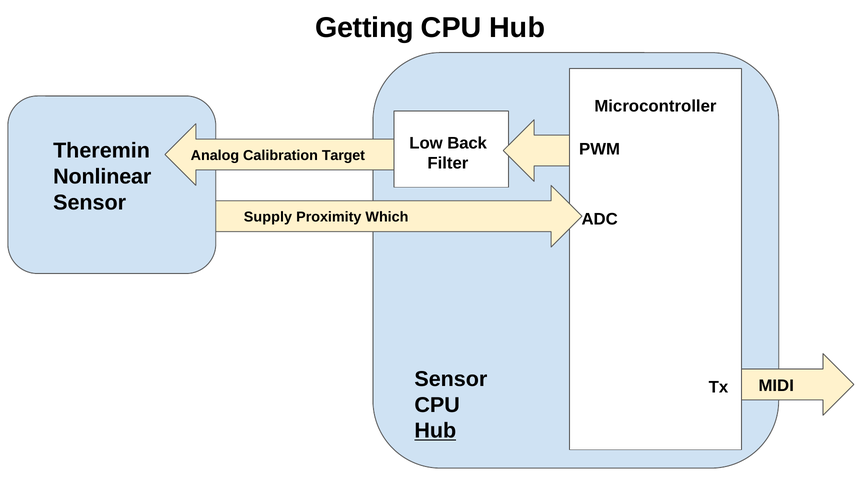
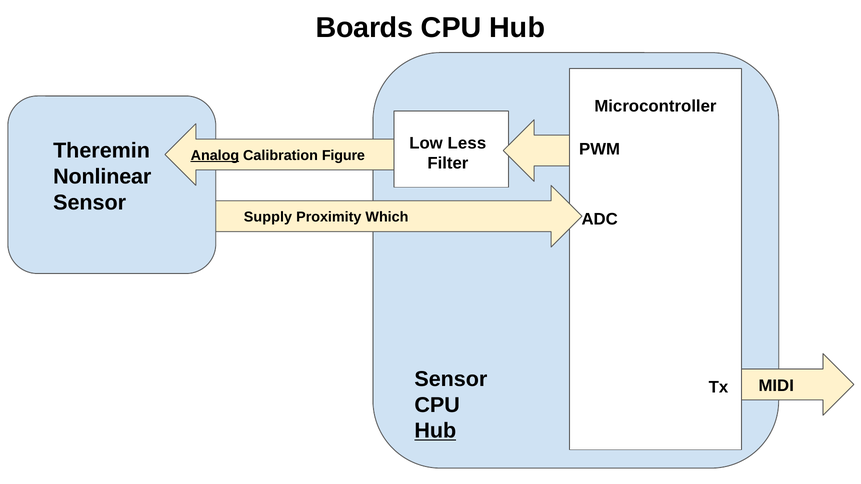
Getting: Getting -> Boards
Back: Back -> Less
Analog underline: none -> present
Target: Target -> Figure
